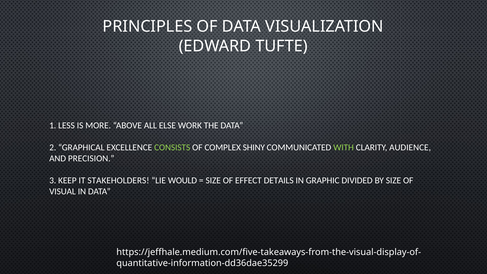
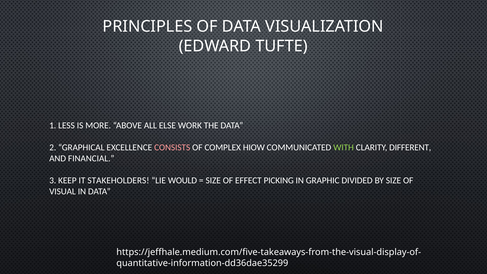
CONSISTS colour: light green -> pink
SHINY: SHINY -> HIOW
AUDIENCE: AUDIENCE -> DIFFERENT
PRECISION: PRECISION -> FINANCIAL
DETAILS: DETAILS -> PICKING
